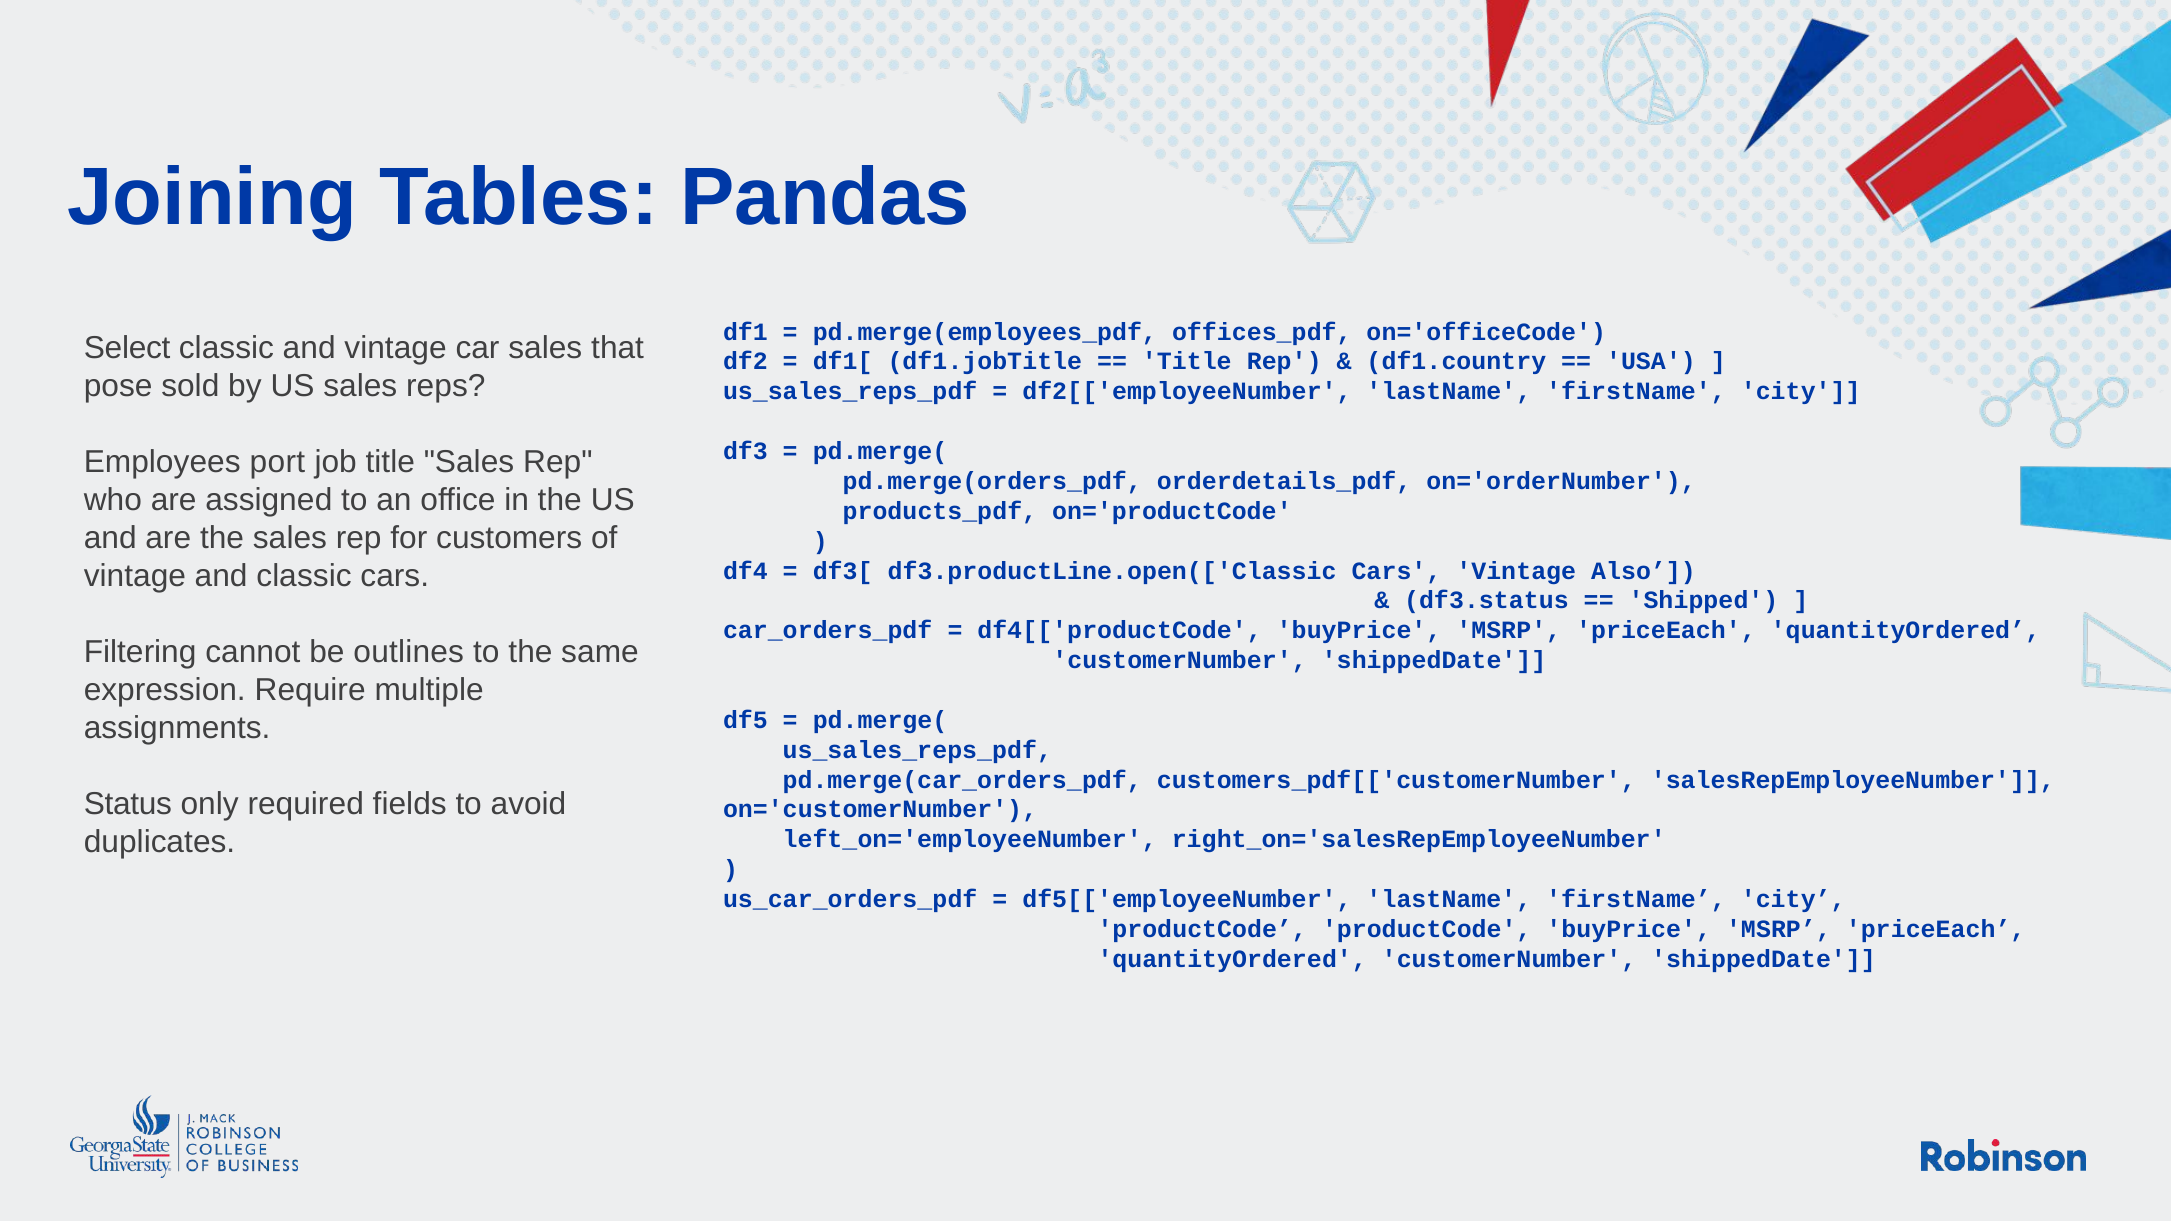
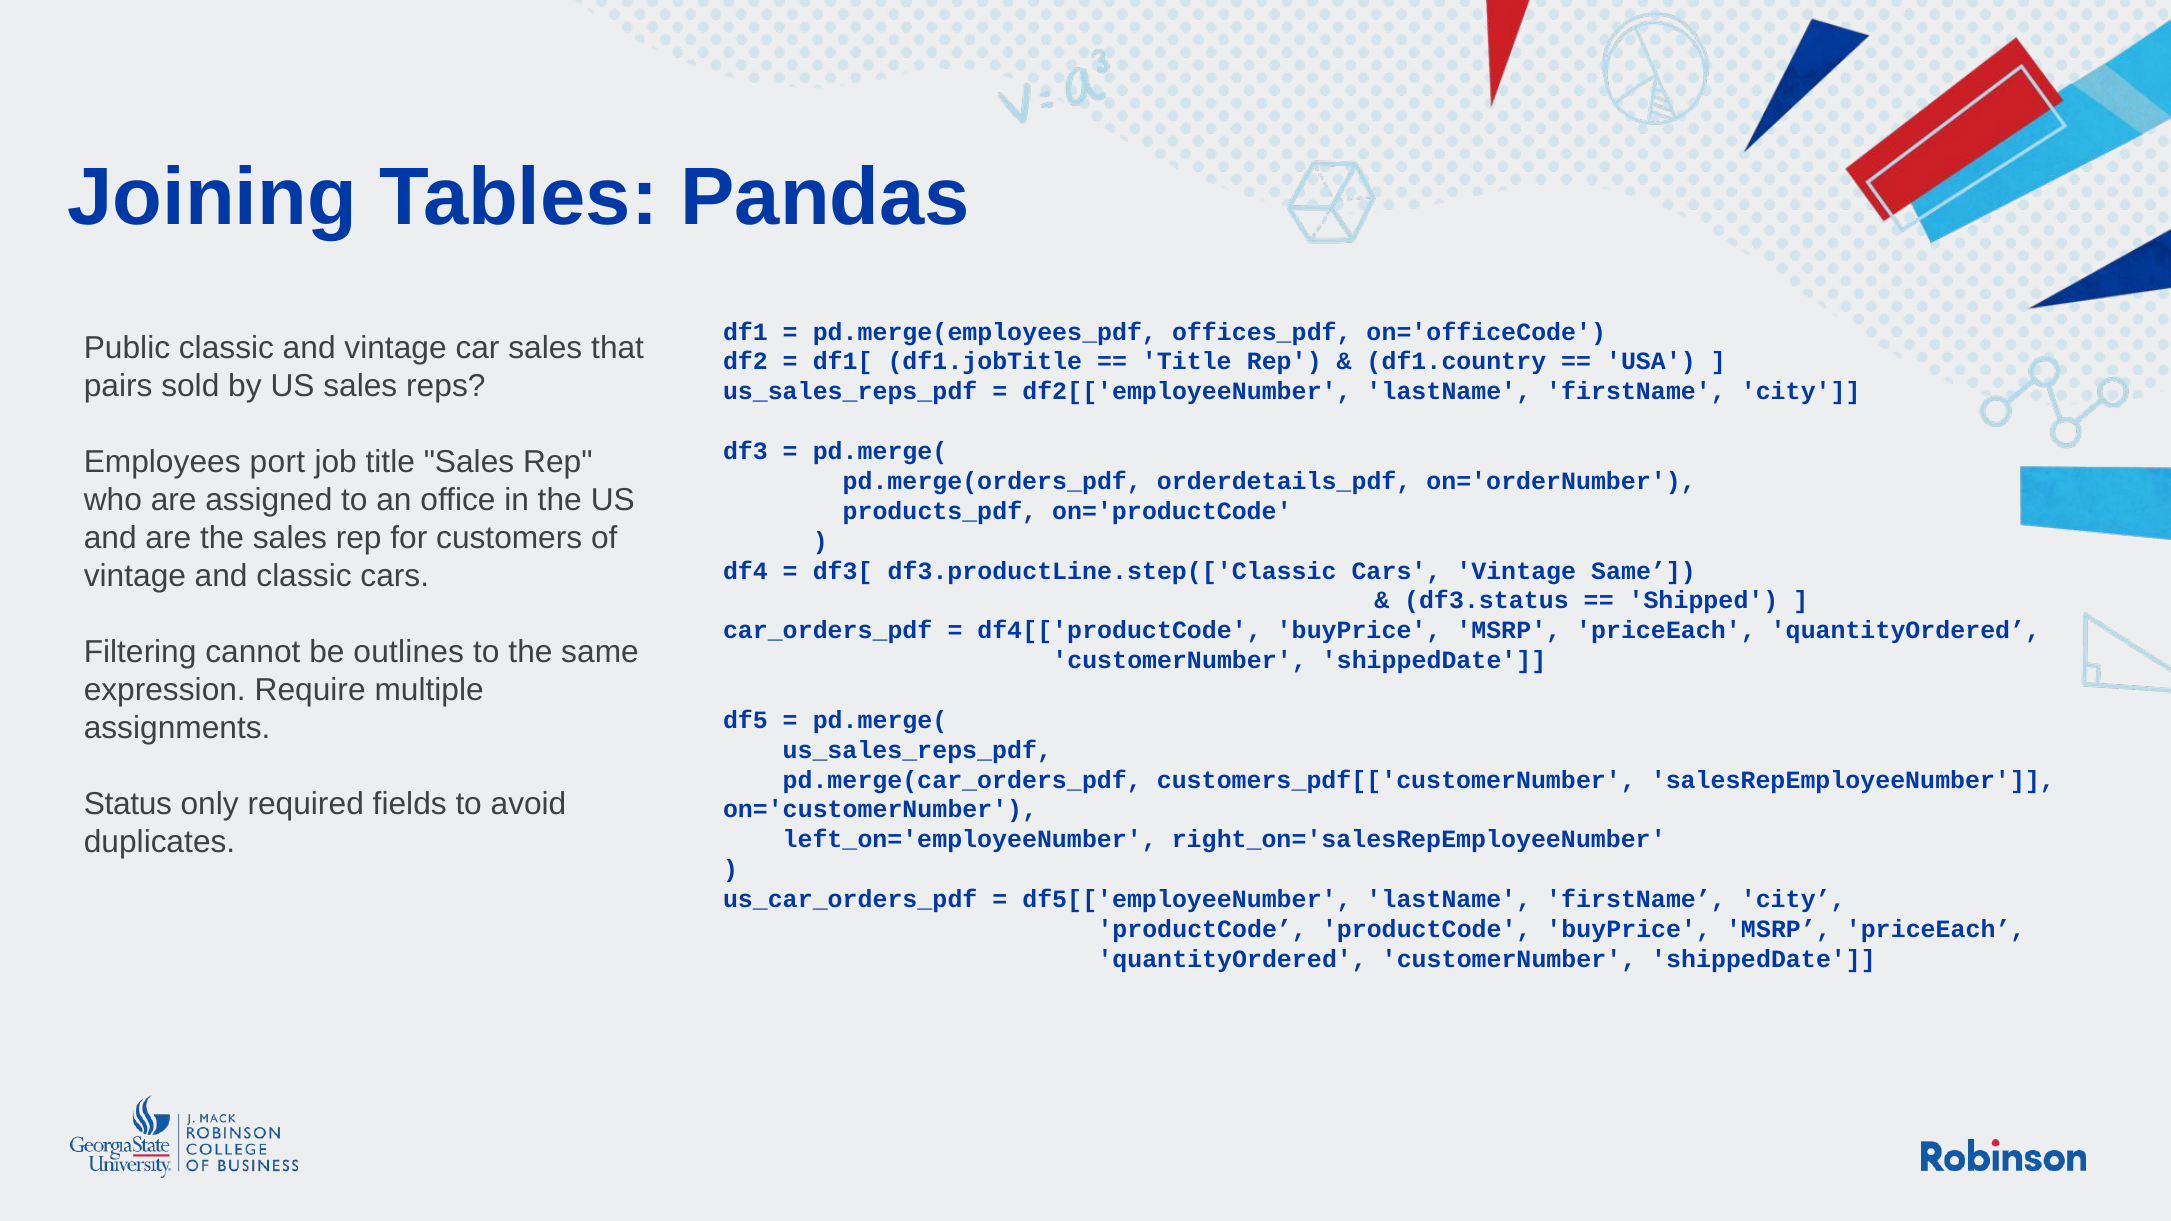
Select: Select -> Public
pose: pose -> pairs
df3.productLine.open(['Classic: df3.productLine.open(['Classic -> df3.productLine.step(['Classic
Vintage Also: Also -> Same
